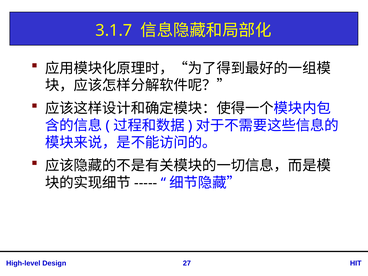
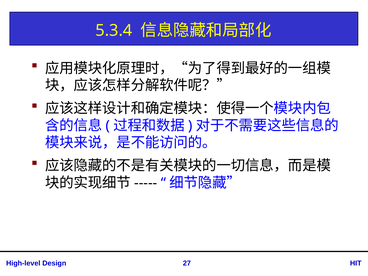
3.1.7: 3.1.7 -> 5.3.4
